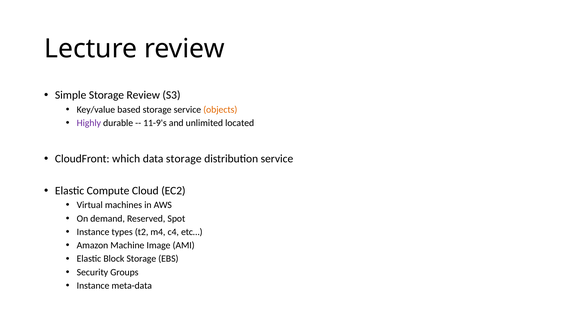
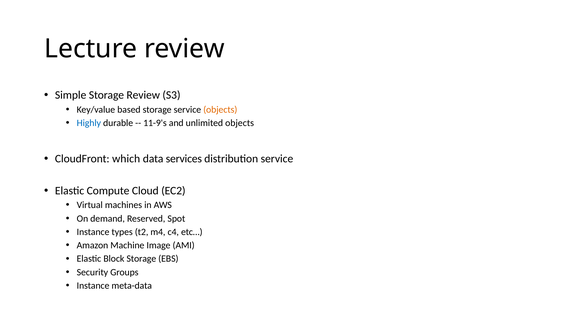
Highly colour: purple -> blue
unlimited located: located -> objects
data storage: storage -> services
